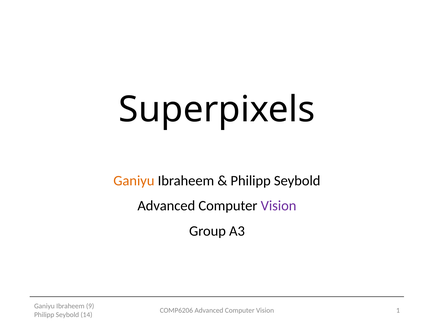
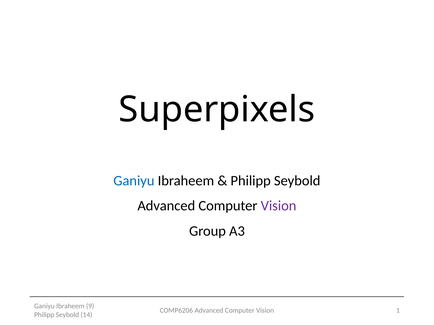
Ganiyu at (134, 181) colour: orange -> blue
